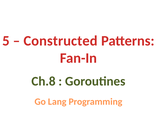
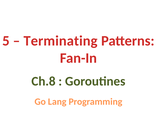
Constructed: Constructed -> Terminating
